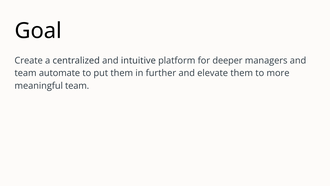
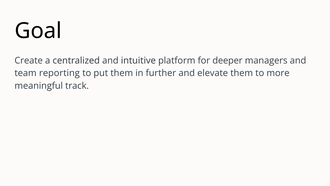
automate: automate -> reporting
meaningful team: team -> track
